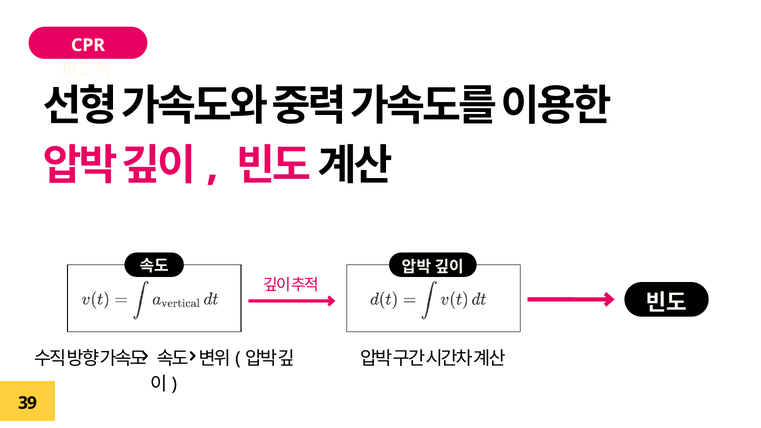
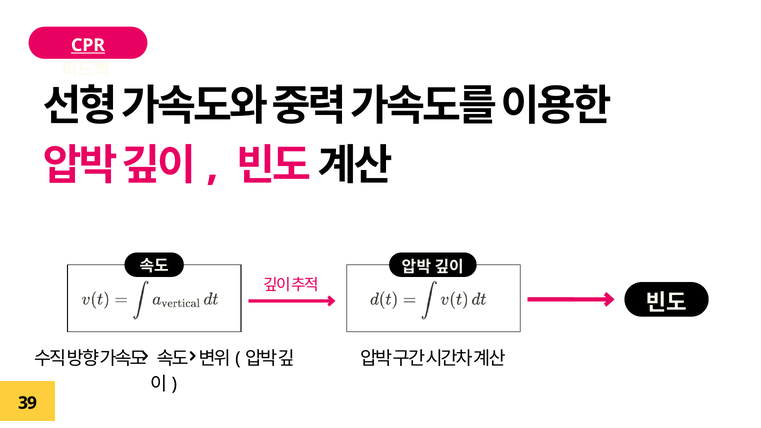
CPR underline: none -> present
